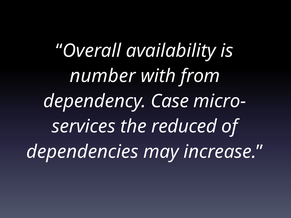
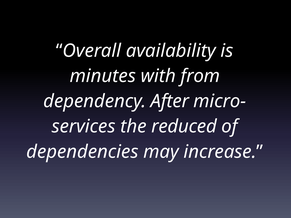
number: number -> minutes
Case: Case -> After
